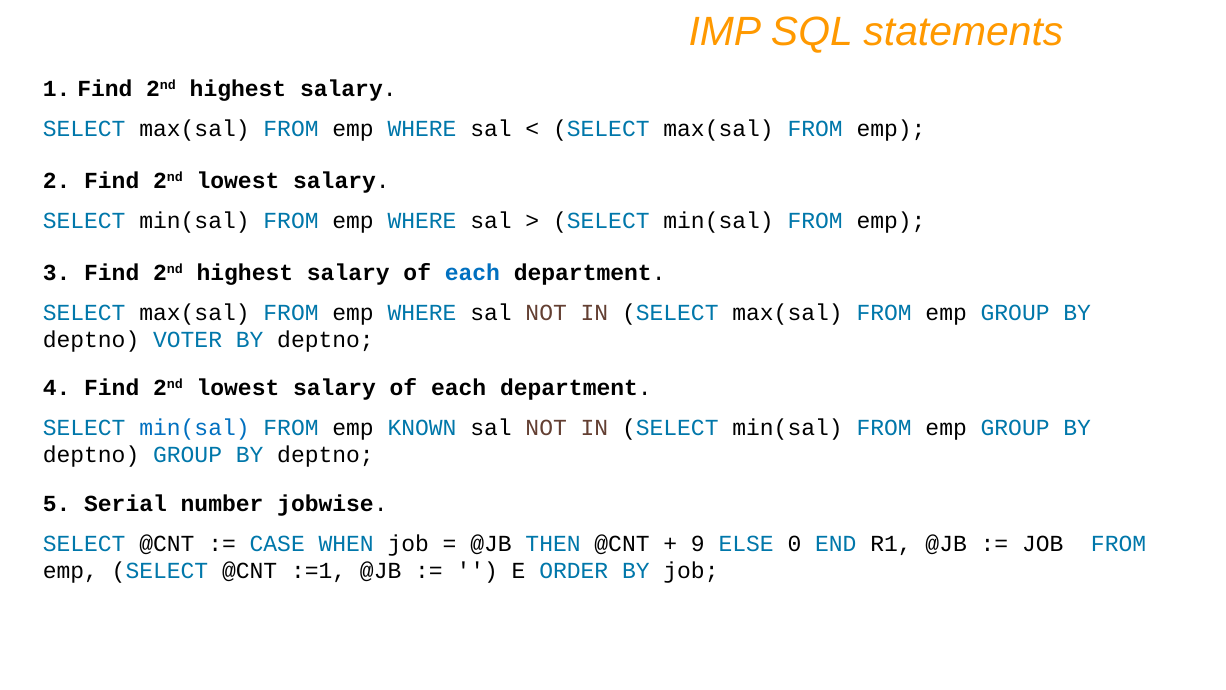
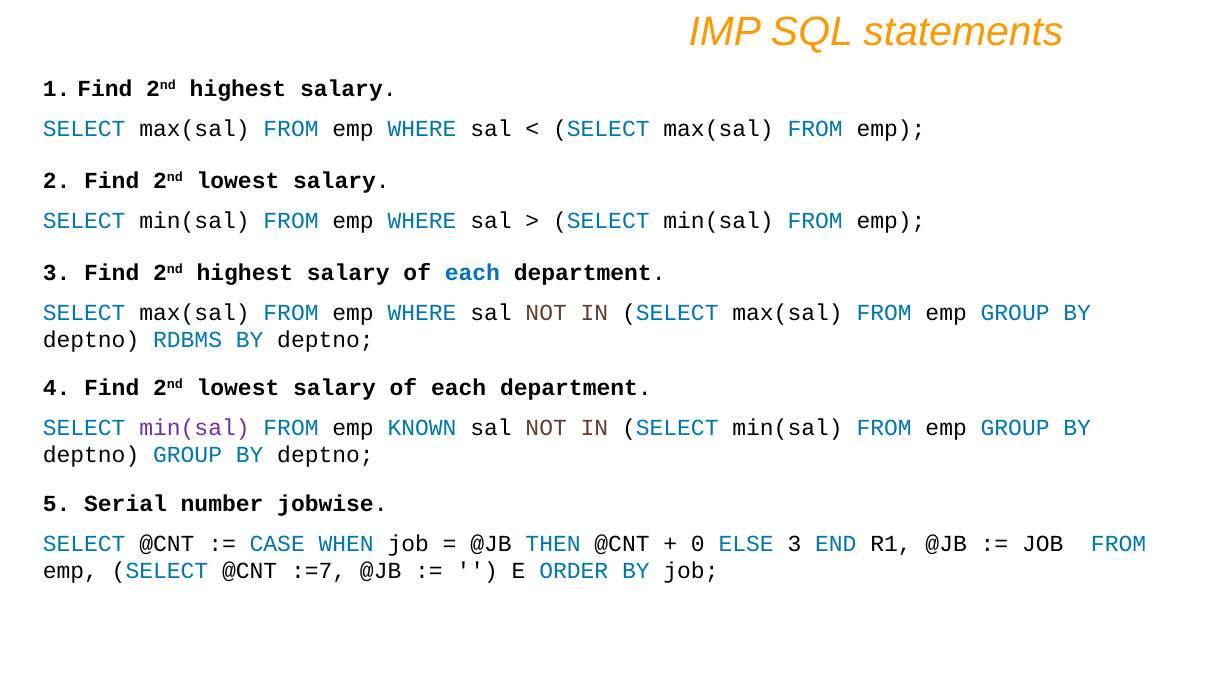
VOTER: VOTER -> RDBMS
min(sal at (194, 427) colour: blue -> purple
9: 9 -> 0
ELSE 0: 0 -> 3
:=1: :=1 -> :=7
